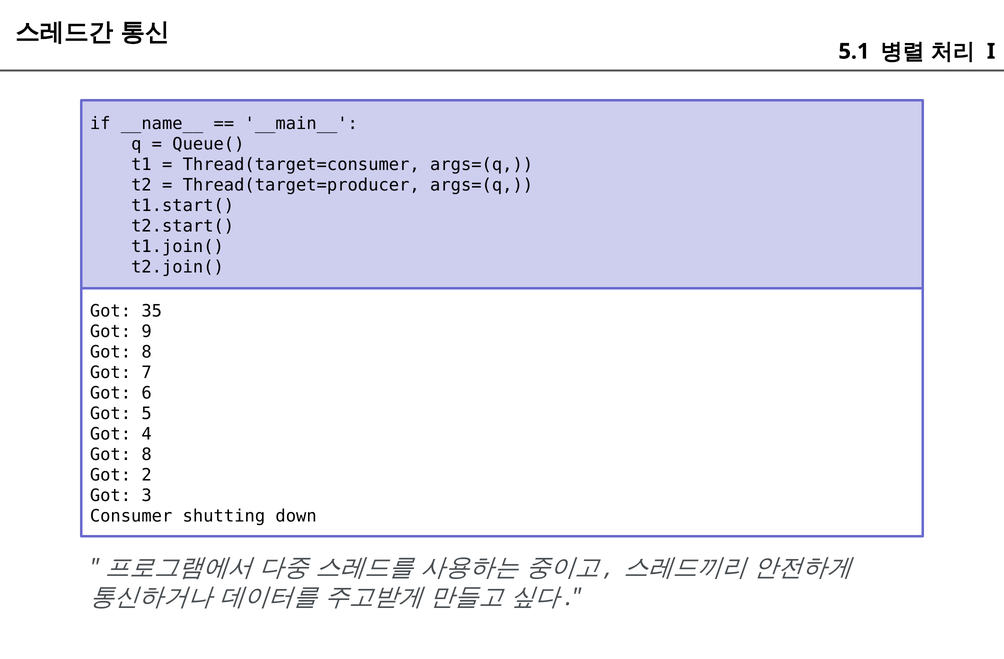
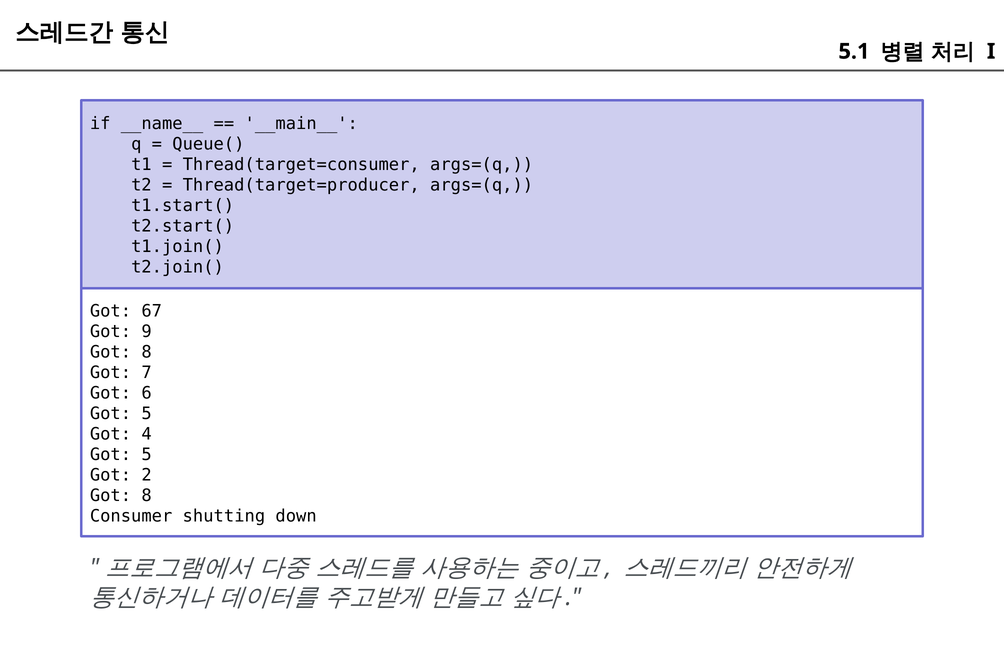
35: 35 -> 67
8 at (147, 455): 8 -> 5
3 at (147, 496): 3 -> 8
